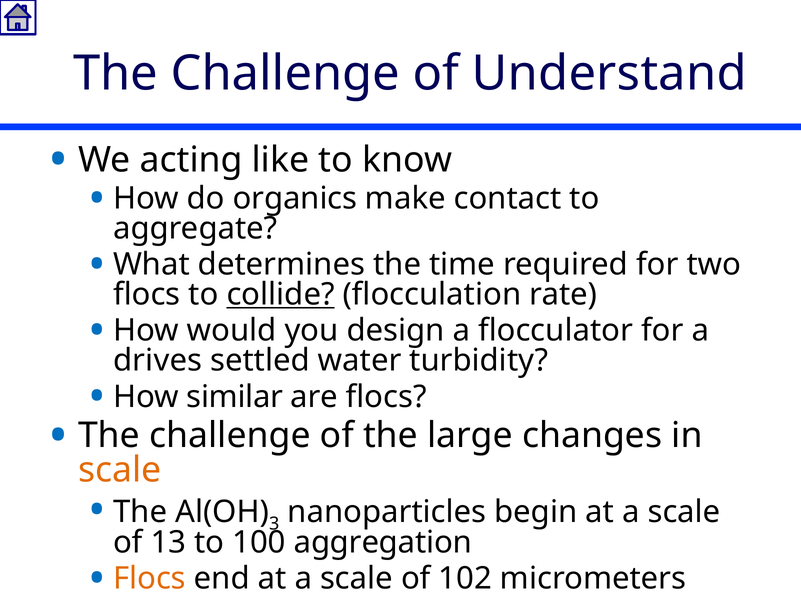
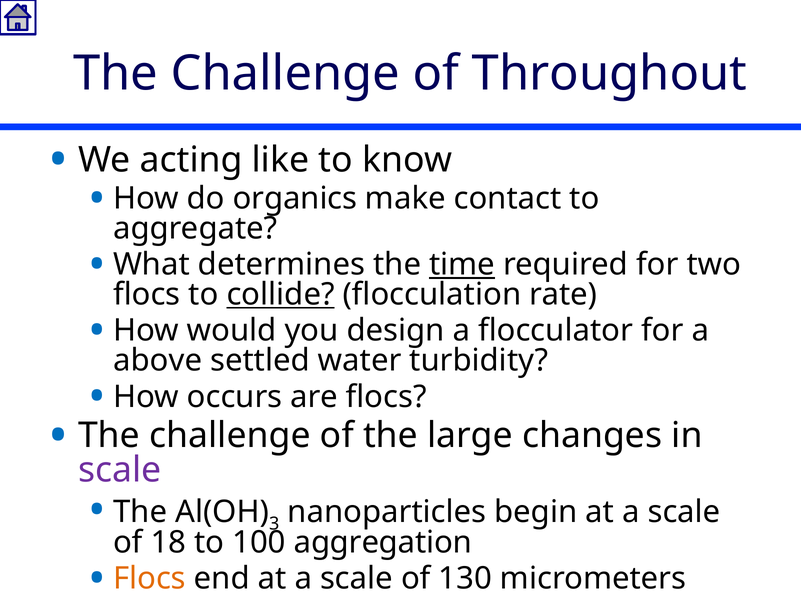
Understand: Understand -> Throughout
time underline: none -> present
drives: drives -> above
similar: similar -> occurs
scale at (120, 470) colour: orange -> purple
13: 13 -> 18
102: 102 -> 130
